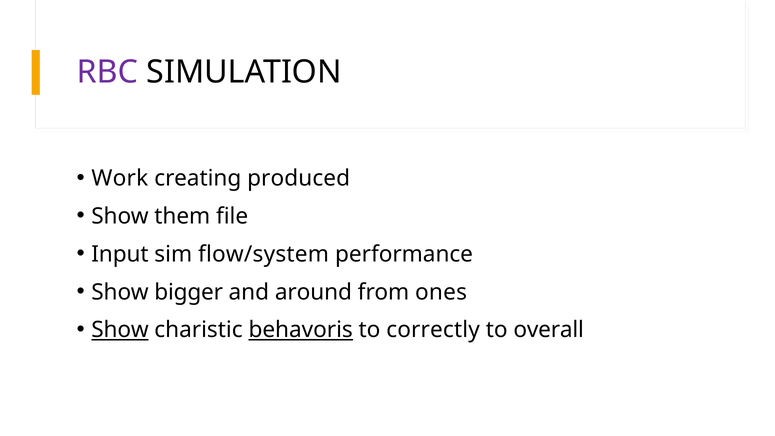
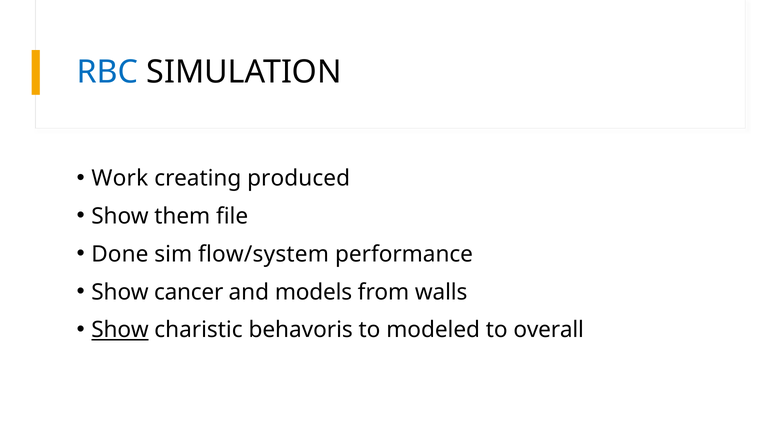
RBC colour: purple -> blue
Input: Input -> Done
bigger: bigger -> cancer
around: around -> models
ones: ones -> walls
behavoris underline: present -> none
correctly: correctly -> modeled
